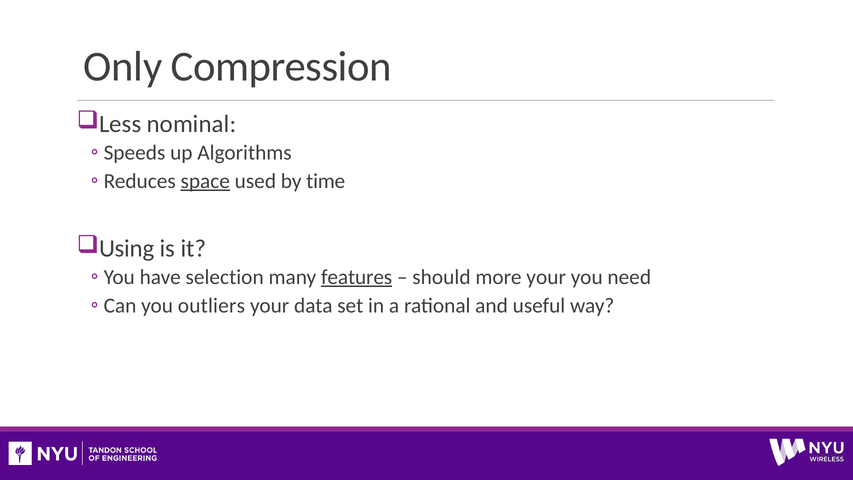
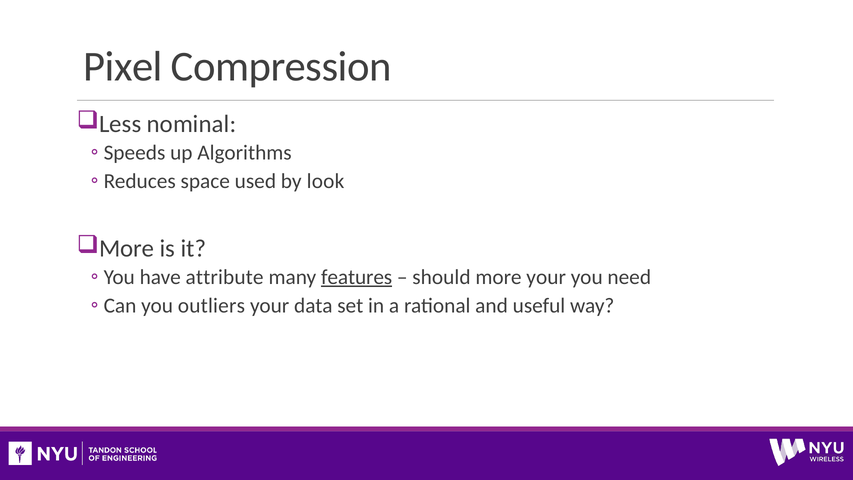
Only: Only -> Pixel
space underline: present -> none
time: time -> look
Using at (127, 248): Using -> More
selection: selection -> attribute
